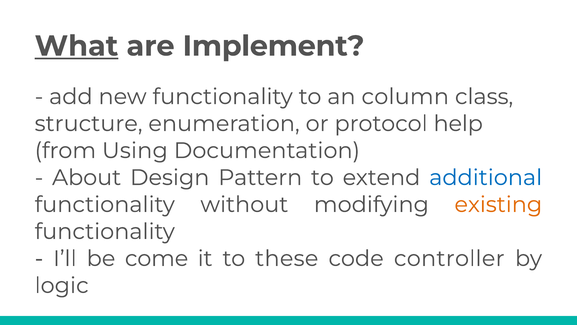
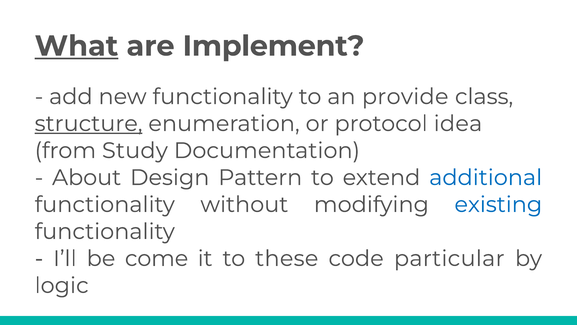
column: column -> provide
structure underline: none -> present
help: help -> idea
Using: Using -> Study
existing colour: orange -> blue
controller: controller -> particular
